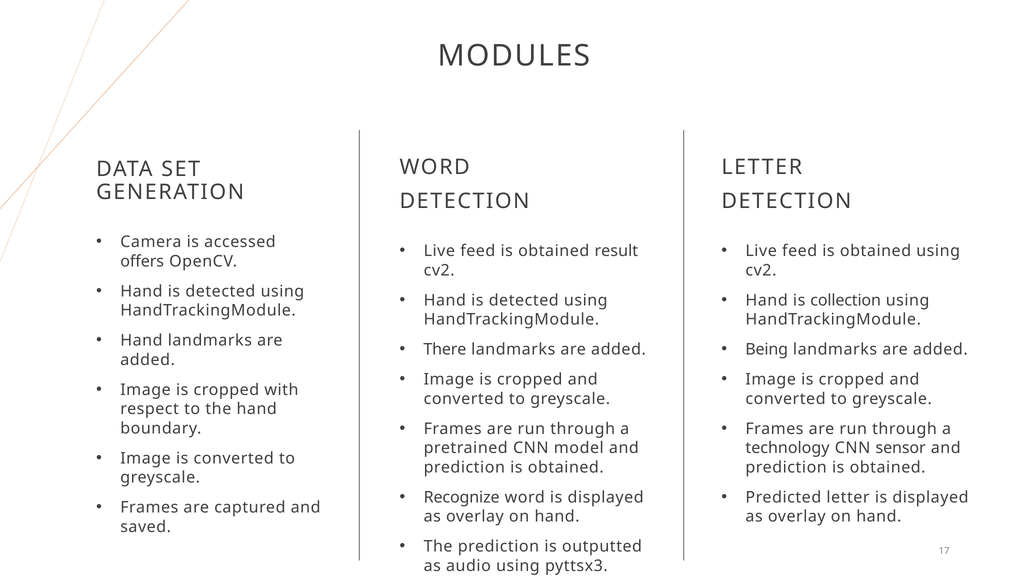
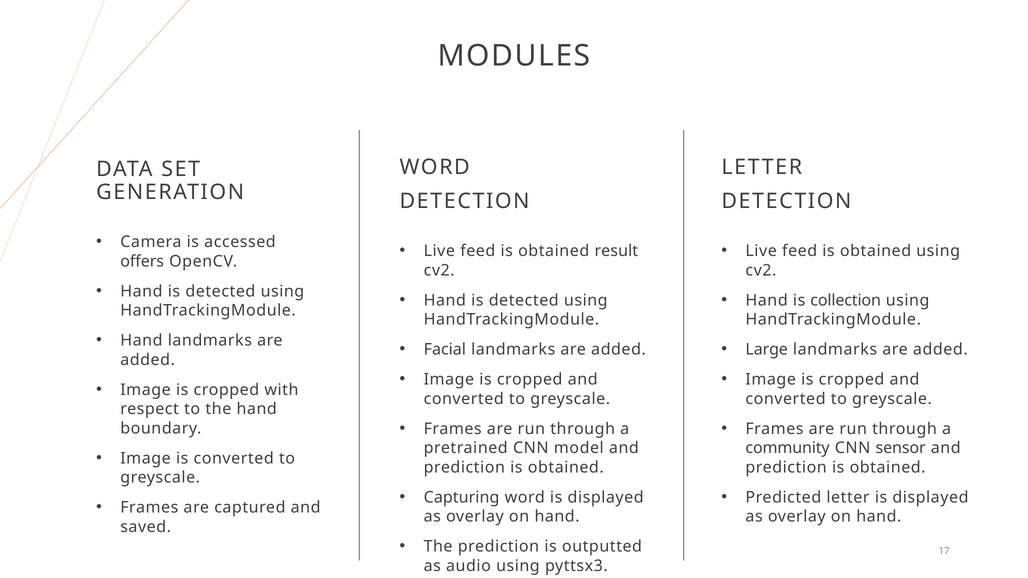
There: There -> Facial
Being: Being -> Large
technology: technology -> community
Recognize: Recognize -> Capturing
